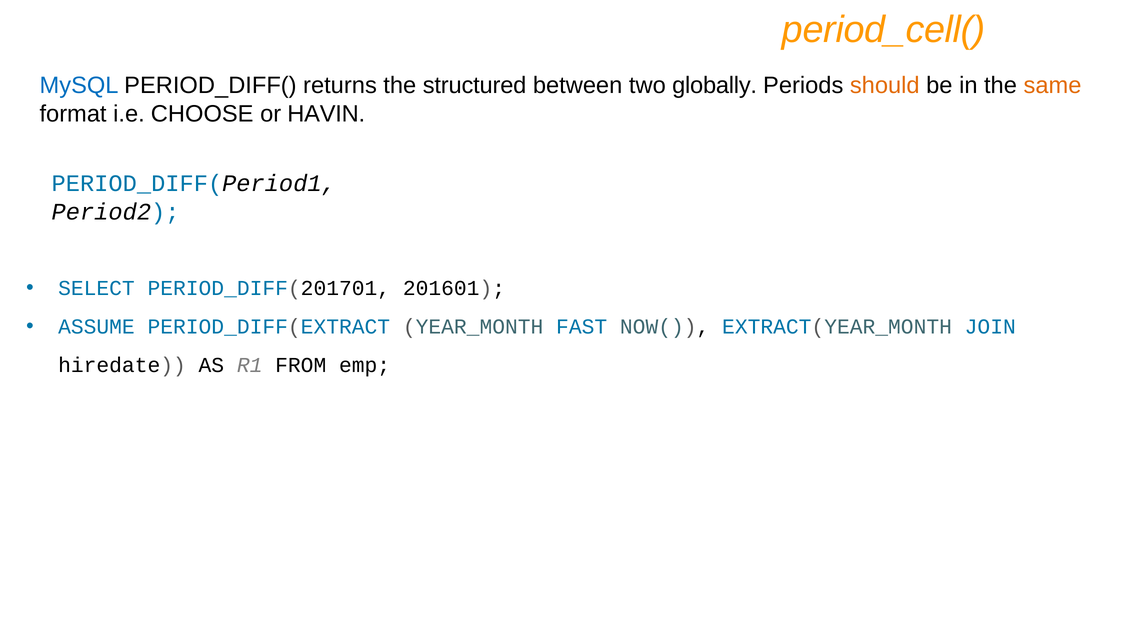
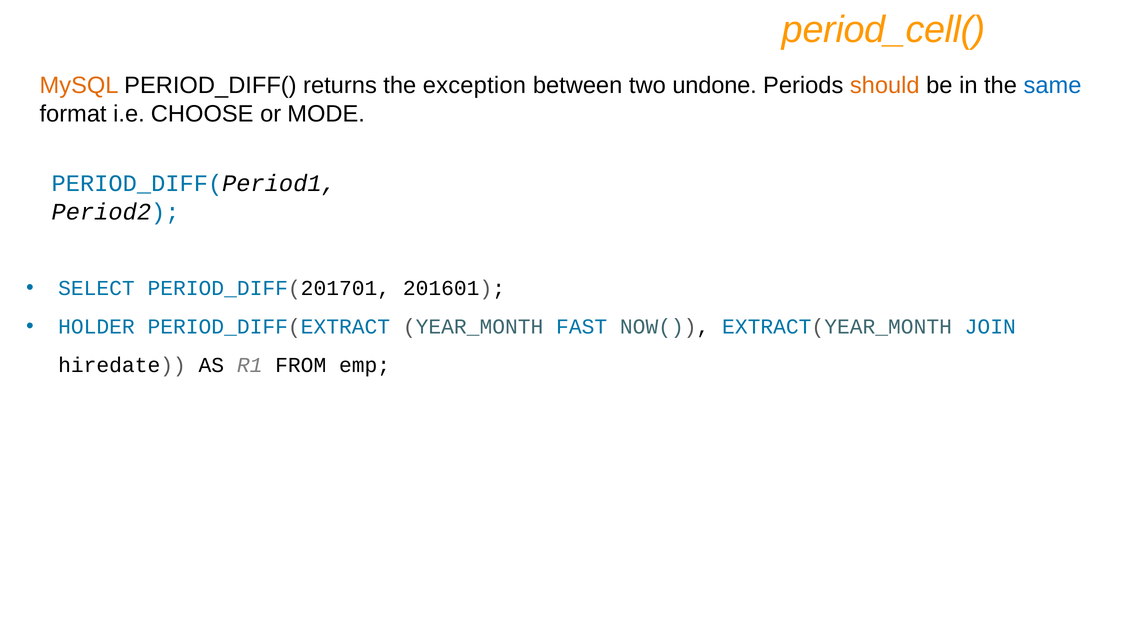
MySQL colour: blue -> orange
structured: structured -> exception
globally: globally -> undone
same colour: orange -> blue
HAVIN: HAVIN -> MODE
ASSUME: ASSUME -> HOLDER
